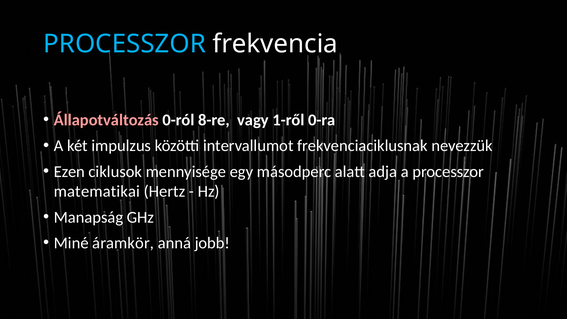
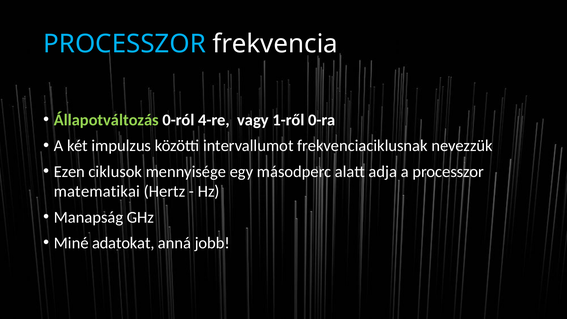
Állapotváltozás colour: pink -> light green
8-re: 8-re -> 4-re
áramkör: áramkör -> adatokat
